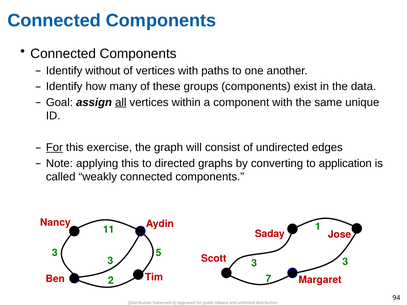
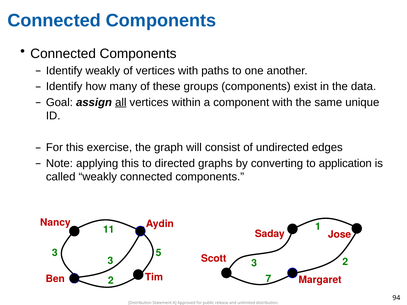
Identify without: without -> weakly
For at (54, 148) underline: present -> none
Scott 3 3: 3 -> 2
